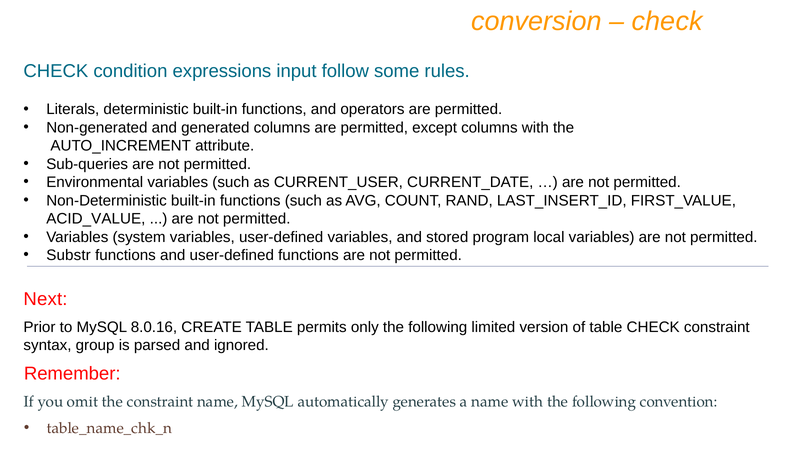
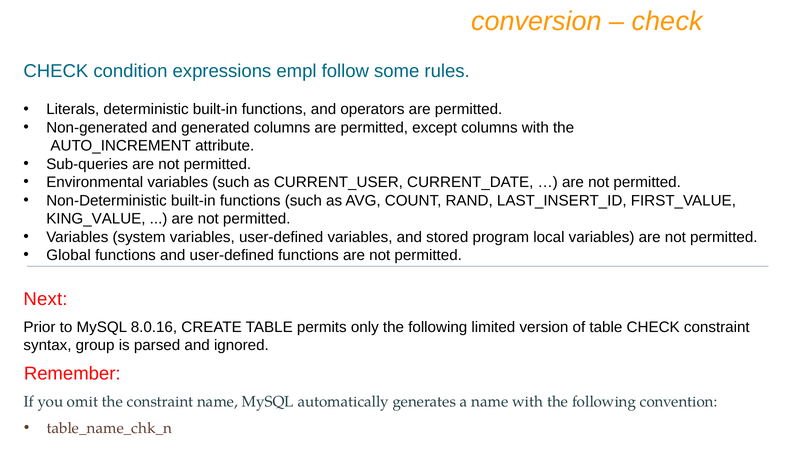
input: input -> empl
ACID_VALUE: ACID_VALUE -> KING_VALUE
Substr: Substr -> Global
